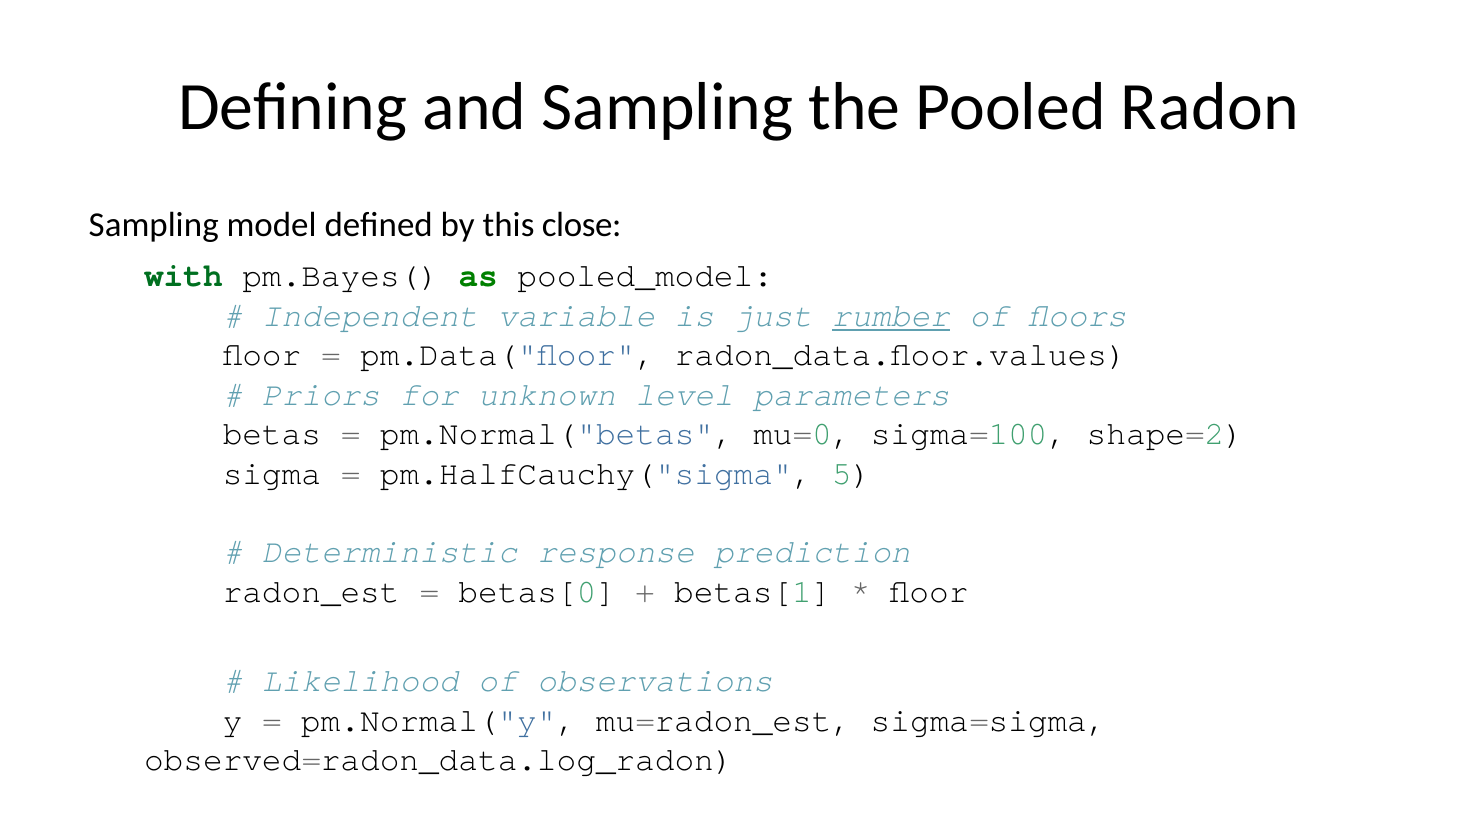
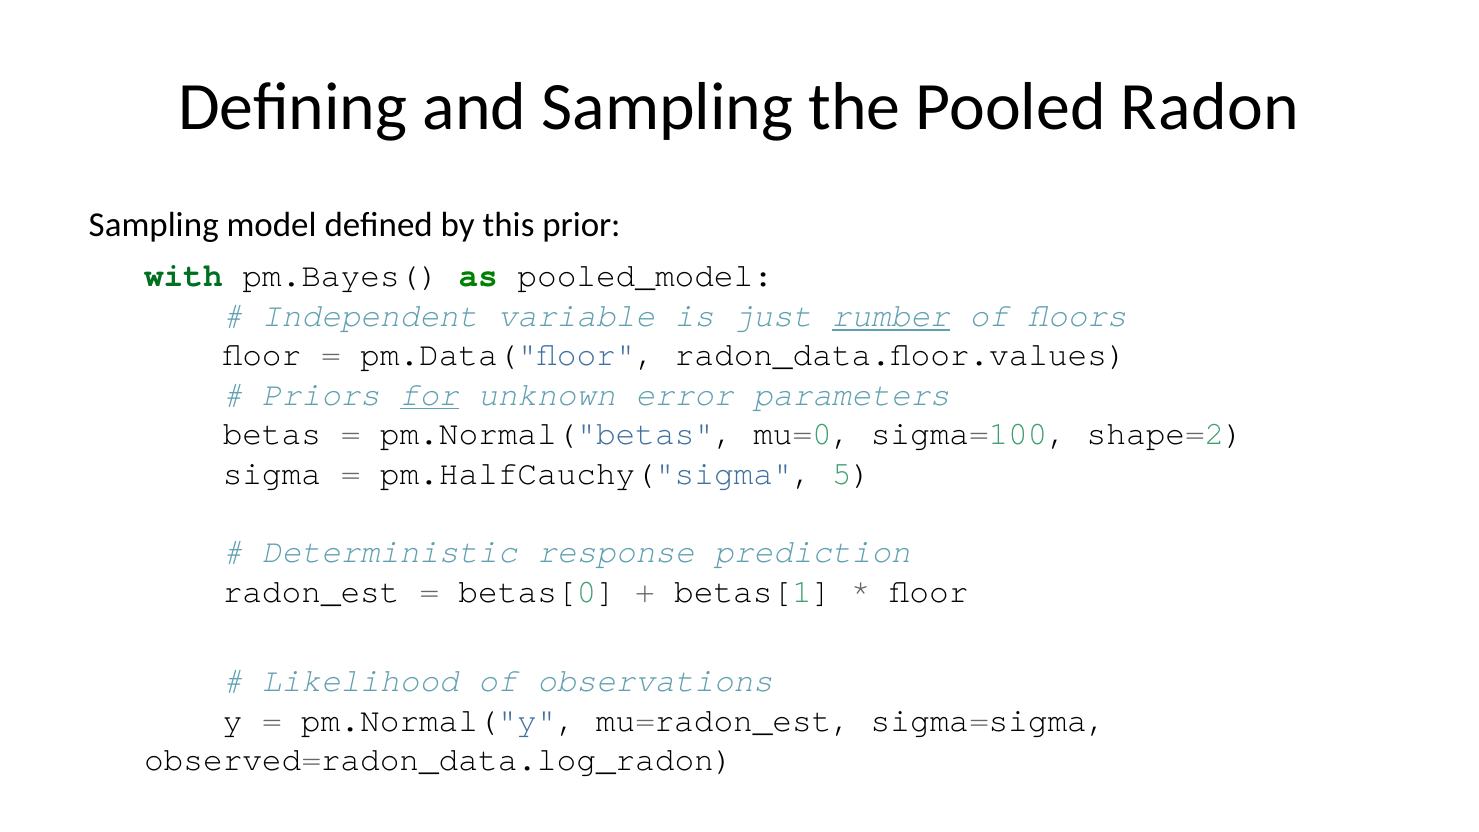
close: close -> prior
for underline: none -> present
level: level -> error
